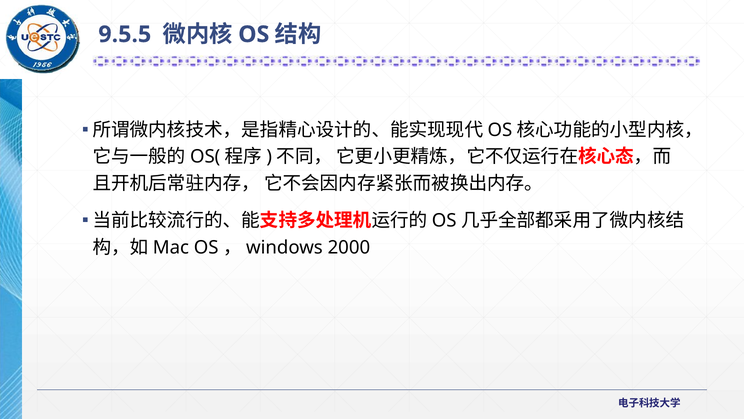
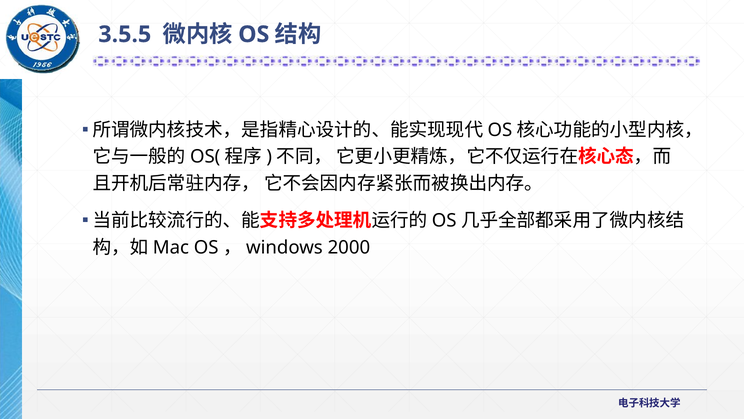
9.5.5: 9.5.5 -> 3.5.5
